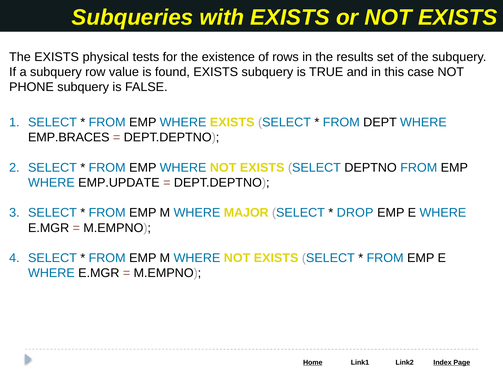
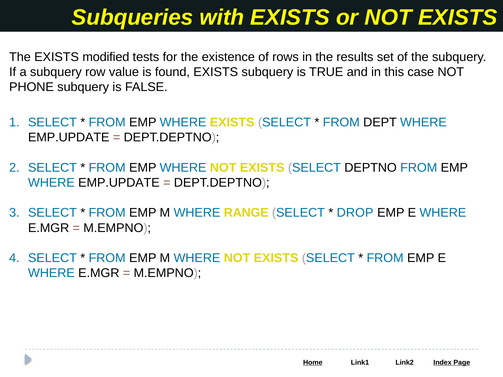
physical: physical -> modified
EMP.BRACES at (69, 138): EMP.BRACES -> EMP.UPDATE
MAJOR: MAJOR -> RANGE
